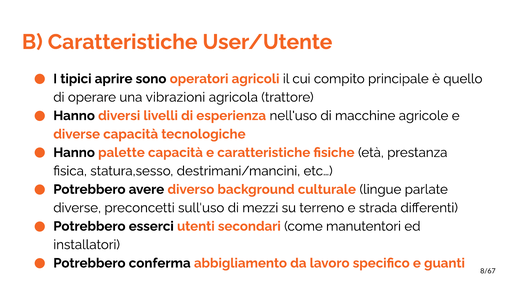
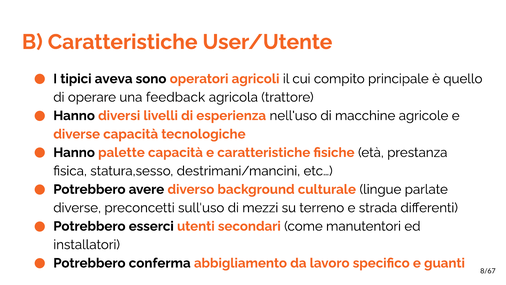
aprire: aprire -> aveva
vibrazioni: vibrazioni -> feedback
